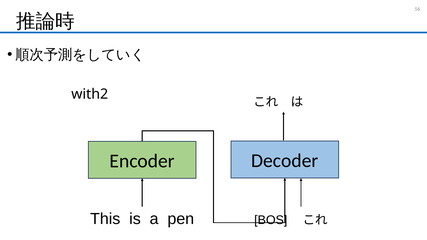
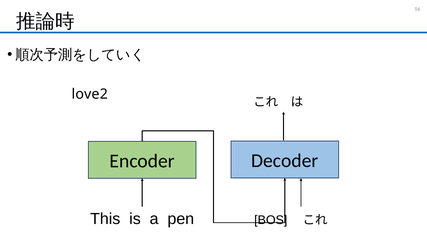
with2: with2 -> love2
